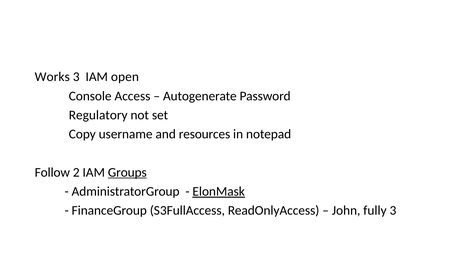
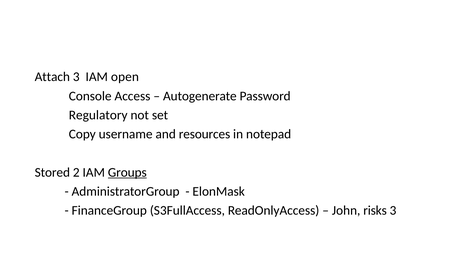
Works: Works -> Attach
Follow: Follow -> Stored
ElonMask underline: present -> none
fully: fully -> risks
